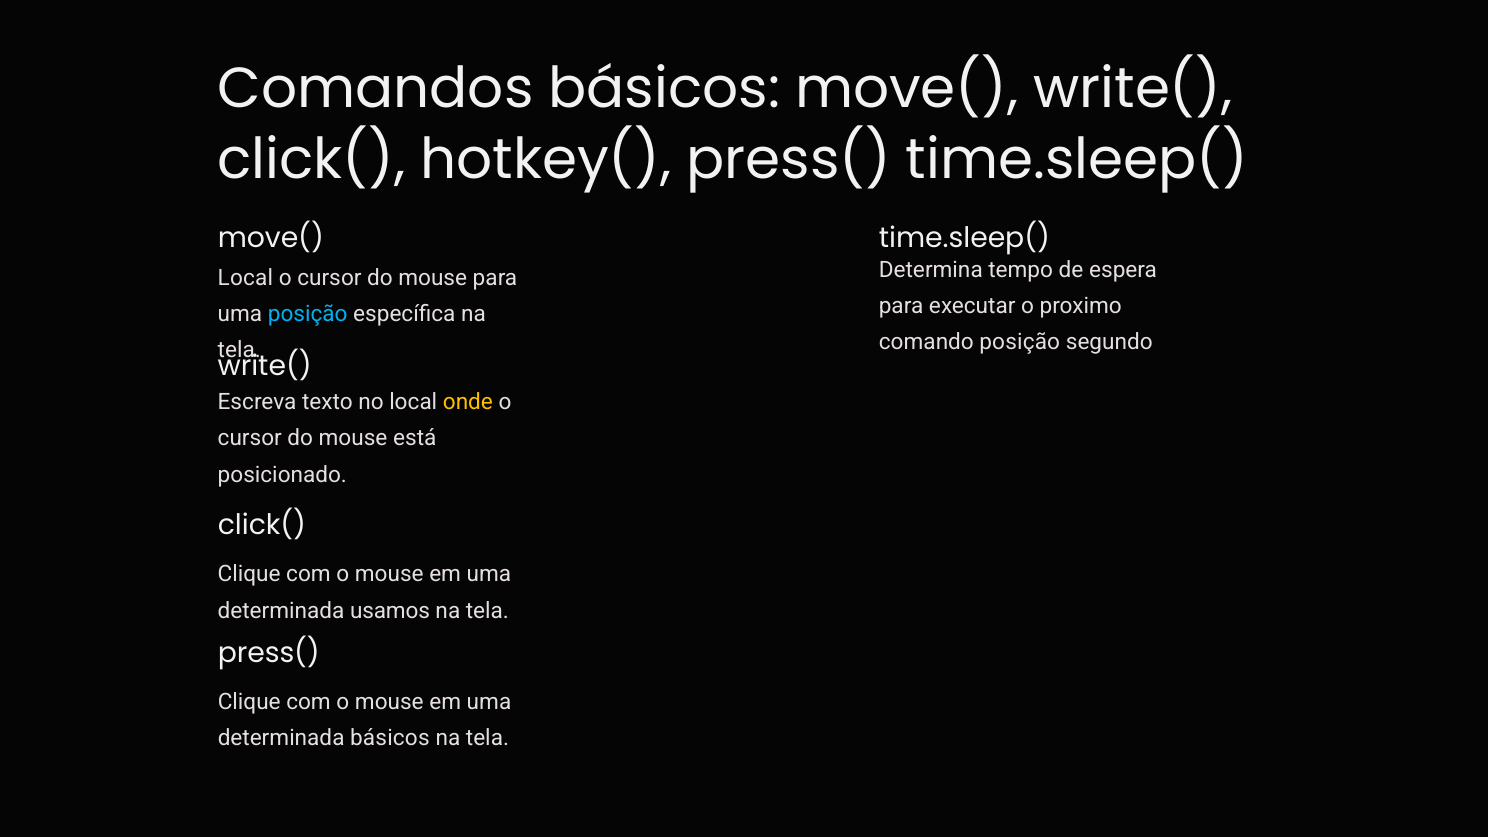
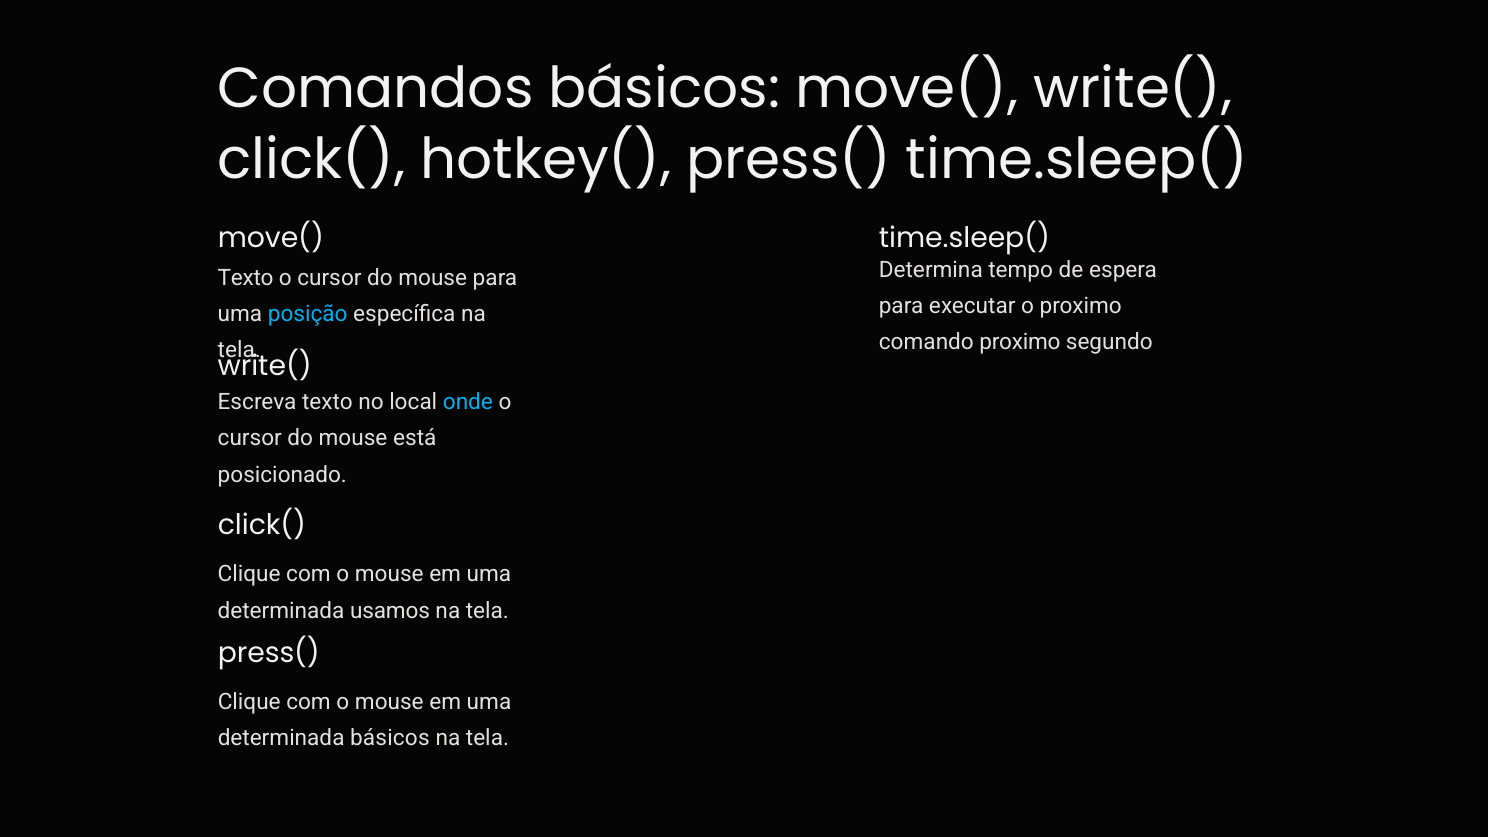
Local at (245, 278): Local -> Texto
comando posição: posição -> proximo
onde colour: yellow -> light blue
